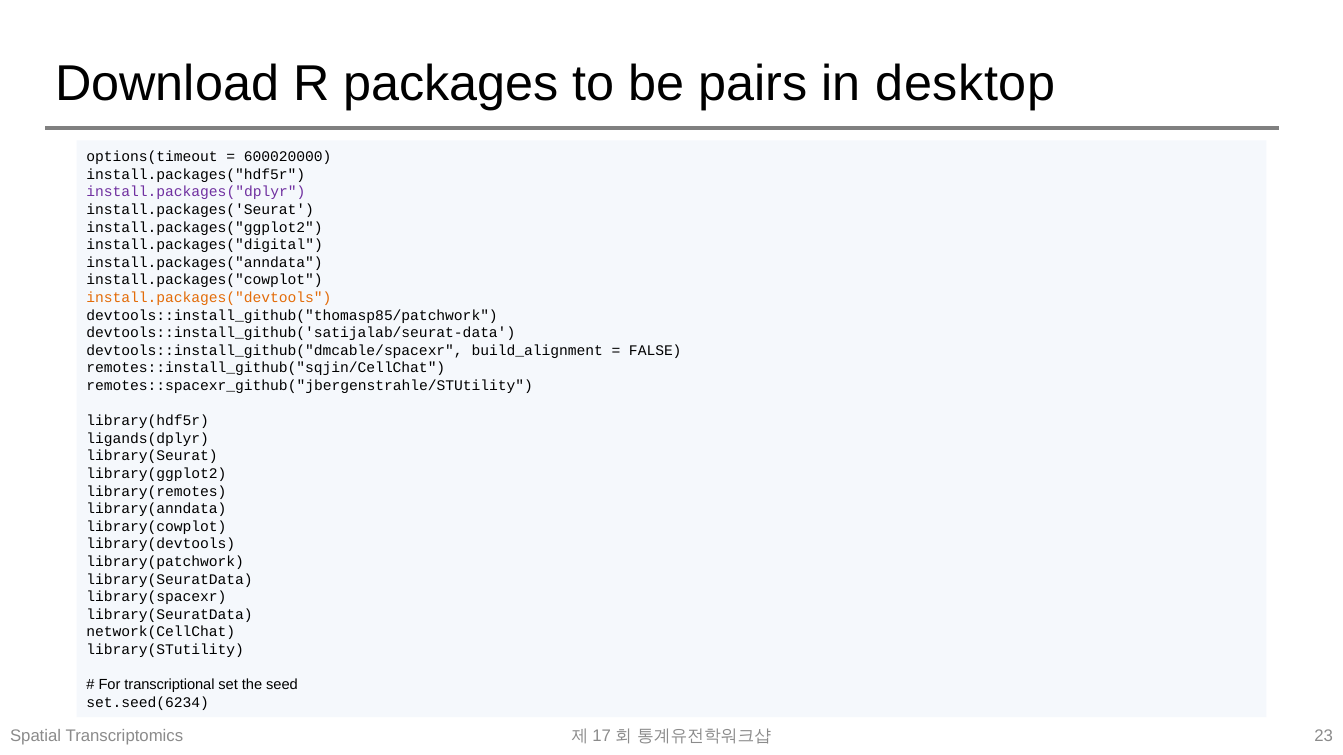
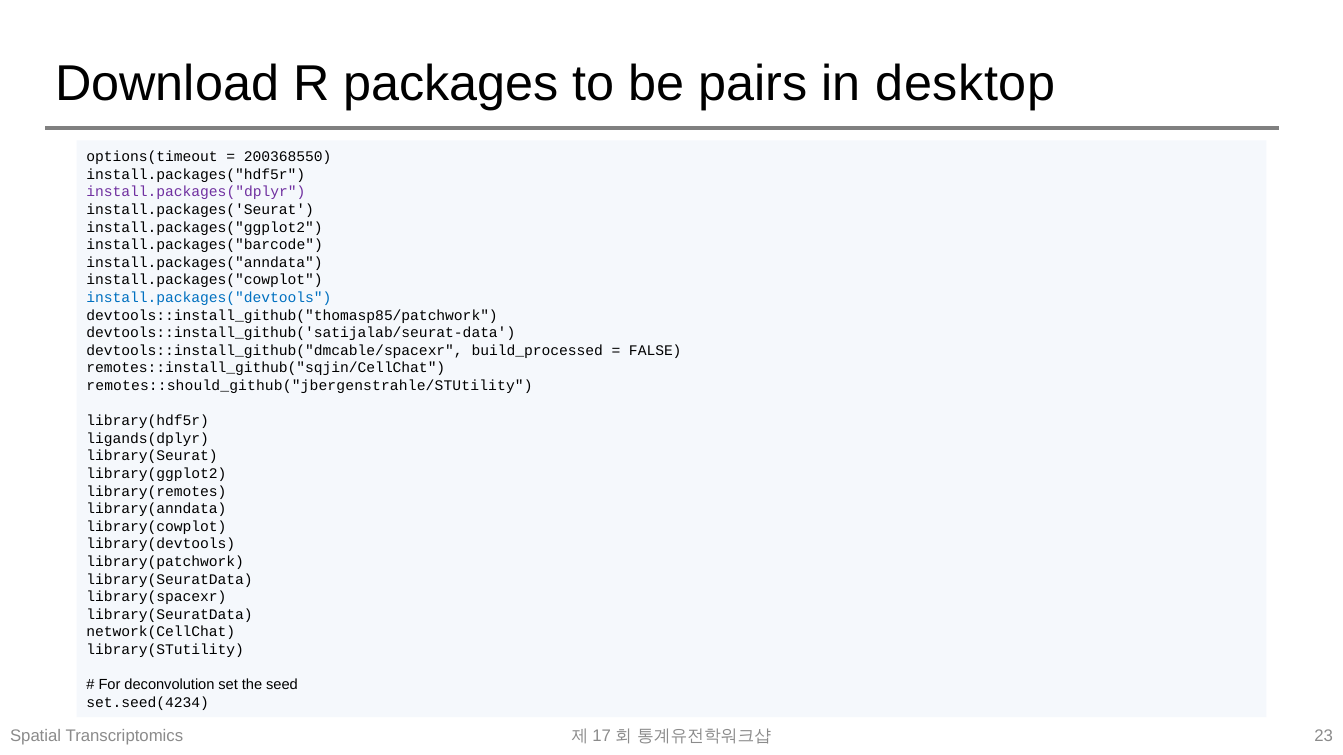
600020000: 600020000 -> 200368550
install.packages("digital: install.packages("digital -> install.packages("barcode
install.packages("devtools colour: orange -> blue
build_alignment: build_alignment -> build_processed
remotes::spacexr_github("jbergenstrahle/STUtility: remotes::spacexr_github("jbergenstrahle/STUtility -> remotes::should_github("jbergenstrahle/STUtility
transcriptional: transcriptional -> deconvolution
set.seed(6234: set.seed(6234 -> set.seed(4234
